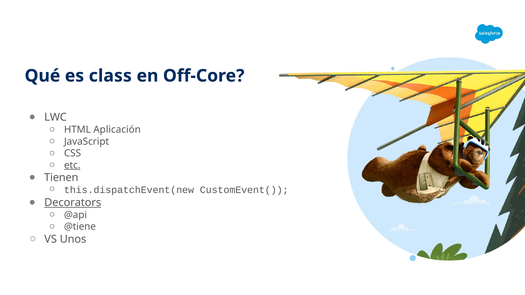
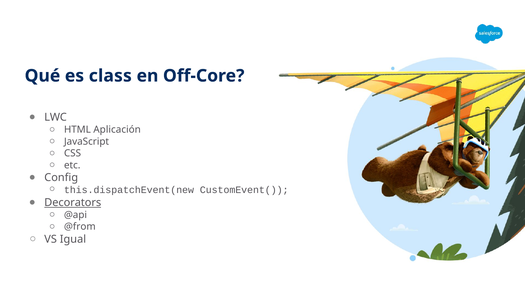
etc underline: present -> none
Tienen: Tienen -> Config
@tiene: @tiene -> @from
Unos: Unos -> Igual
